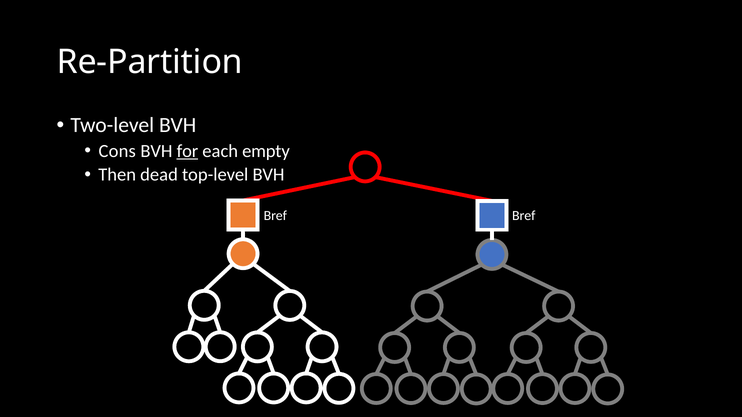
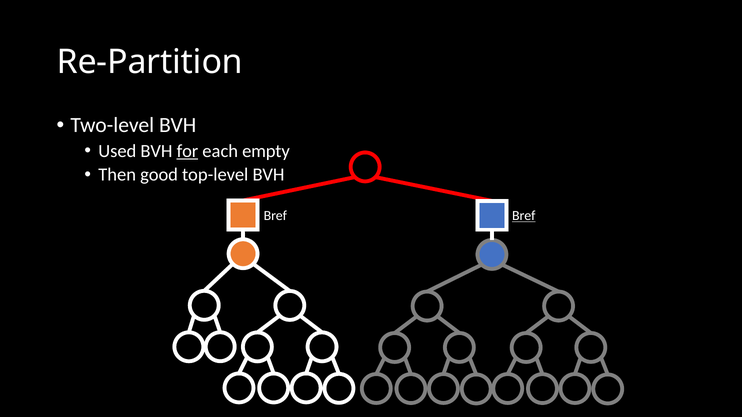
Cons: Cons -> Used
dead: dead -> good
Bref at (524, 216) underline: none -> present
